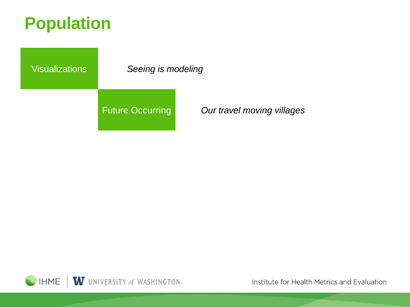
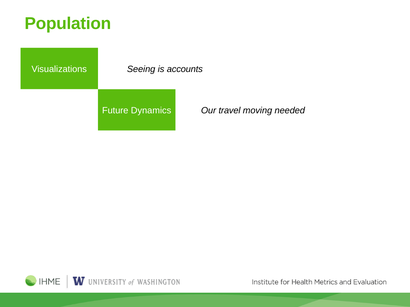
modeling: modeling -> accounts
villages: villages -> needed
Occurring: Occurring -> Dynamics
